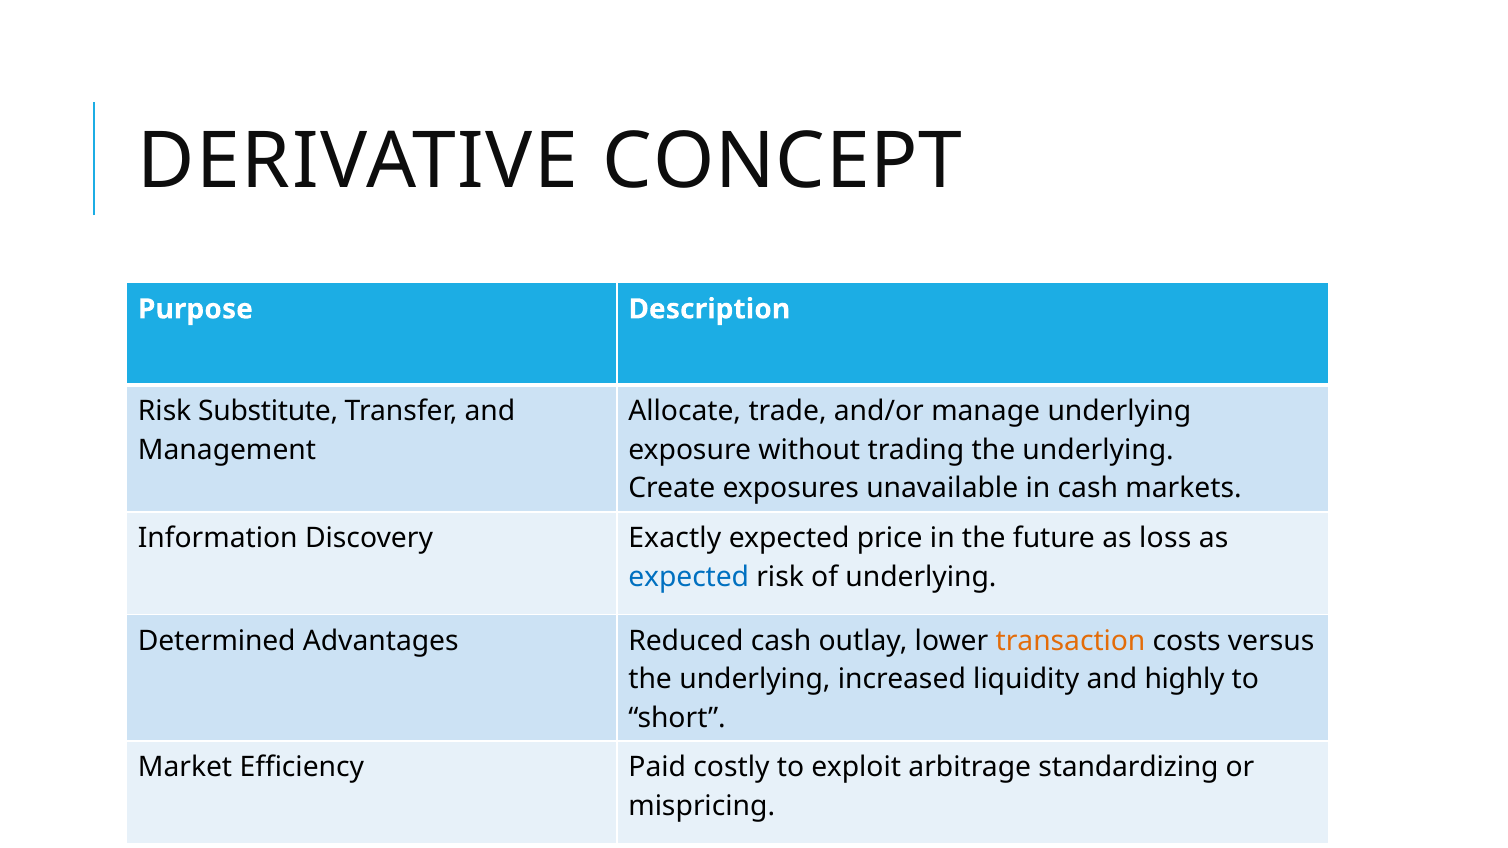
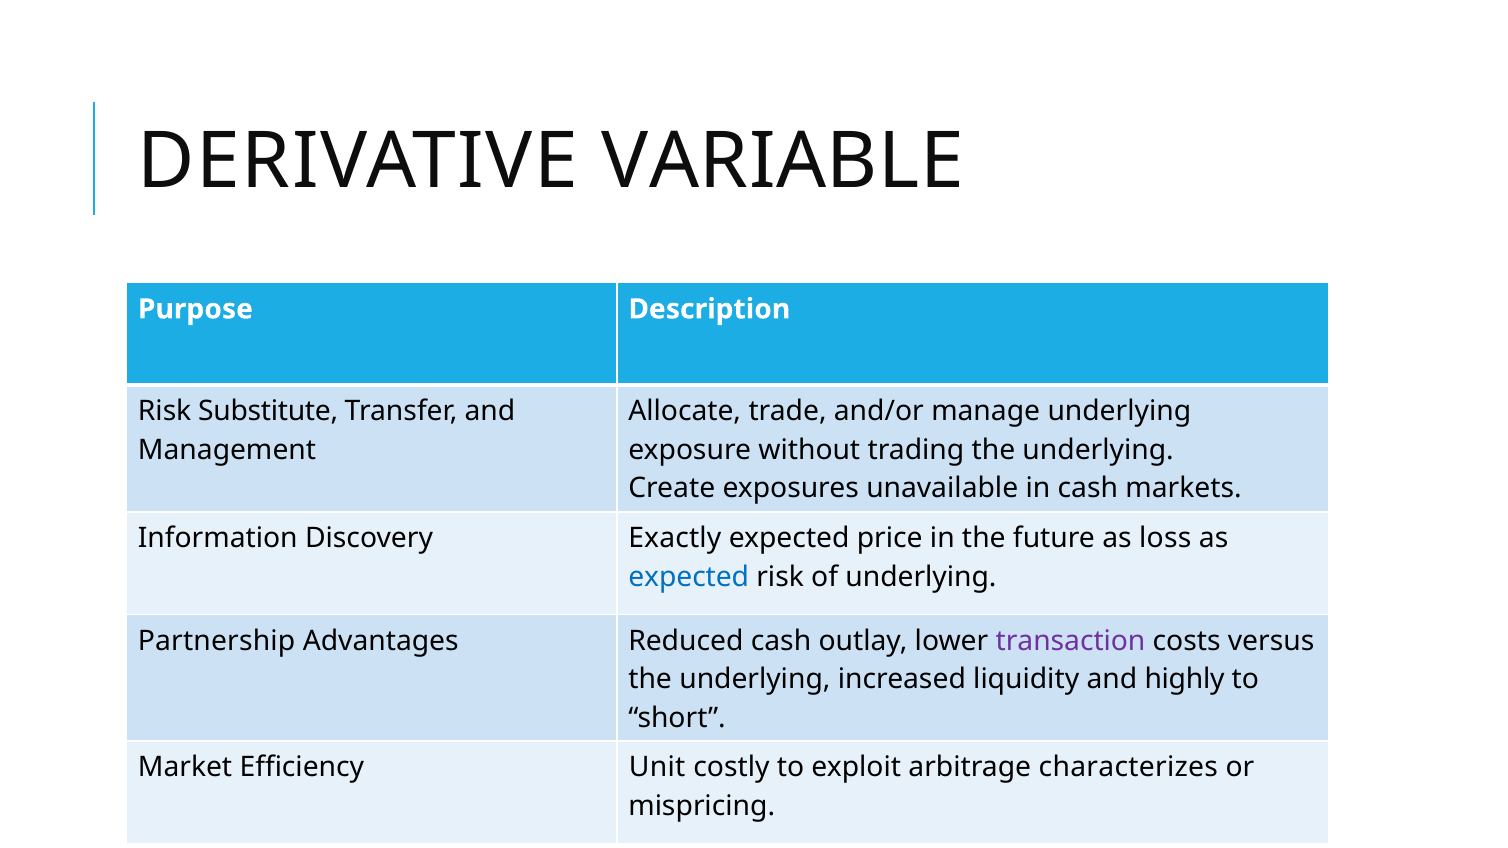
CONCEPT: CONCEPT -> VARIABLE
Determined: Determined -> Partnership
transaction colour: orange -> purple
Paid: Paid -> Unit
standardizing: standardizing -> characterizes
